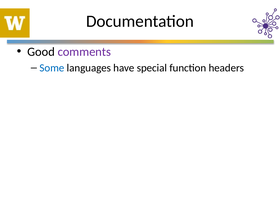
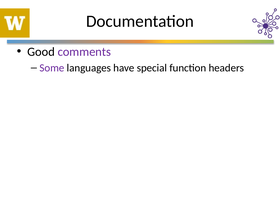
Some colour: blue -> purple
